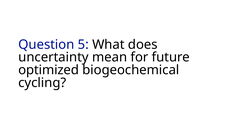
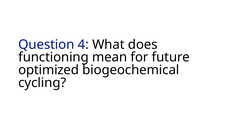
5: 5 -> 4
uncertainty: uncertainty -> functioning
